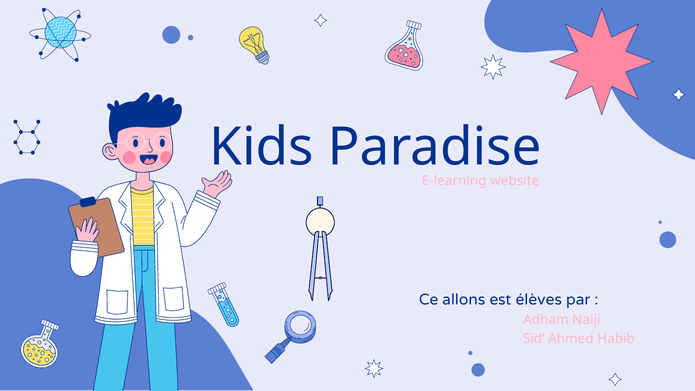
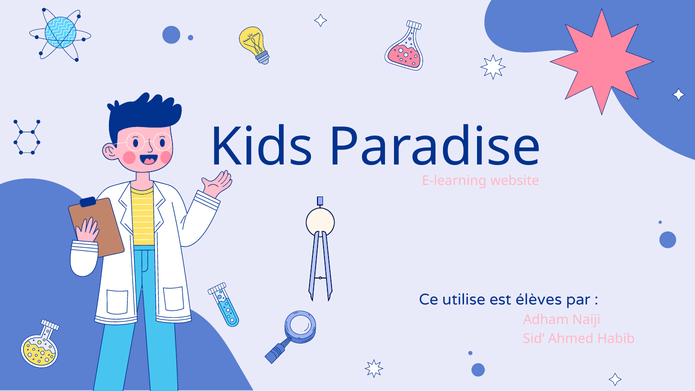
allons: allons -> utilise
